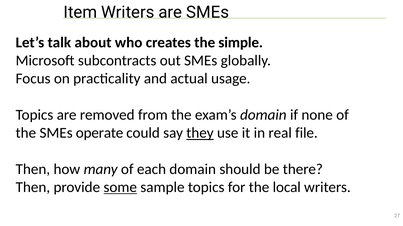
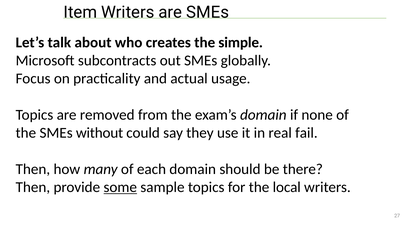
operate: operate -> without
they underline: present -> none
file: file -> fail
